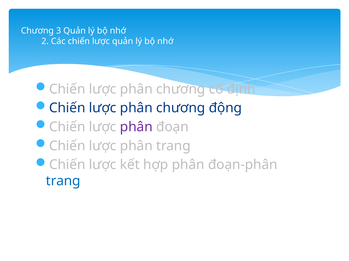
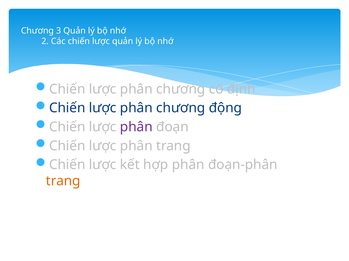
trang at (63, 181) colour: blue -> orange
